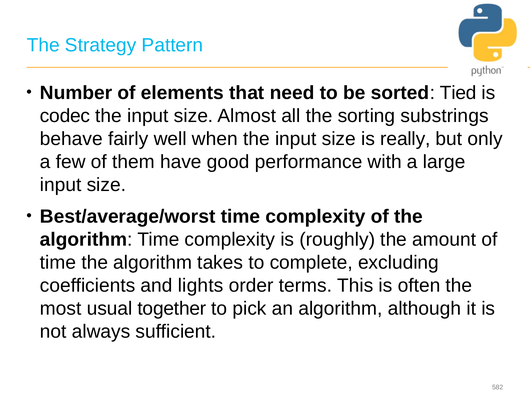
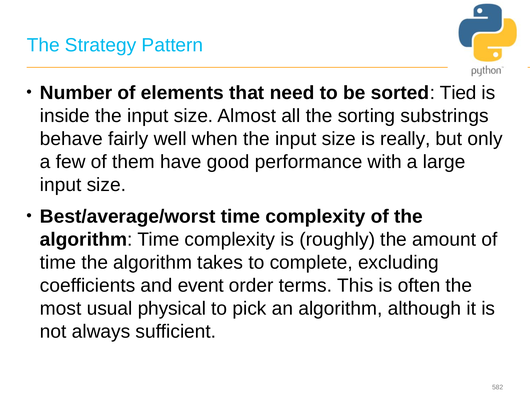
codec: codec -> inside
lights: lights -> event
together: together -> physical
